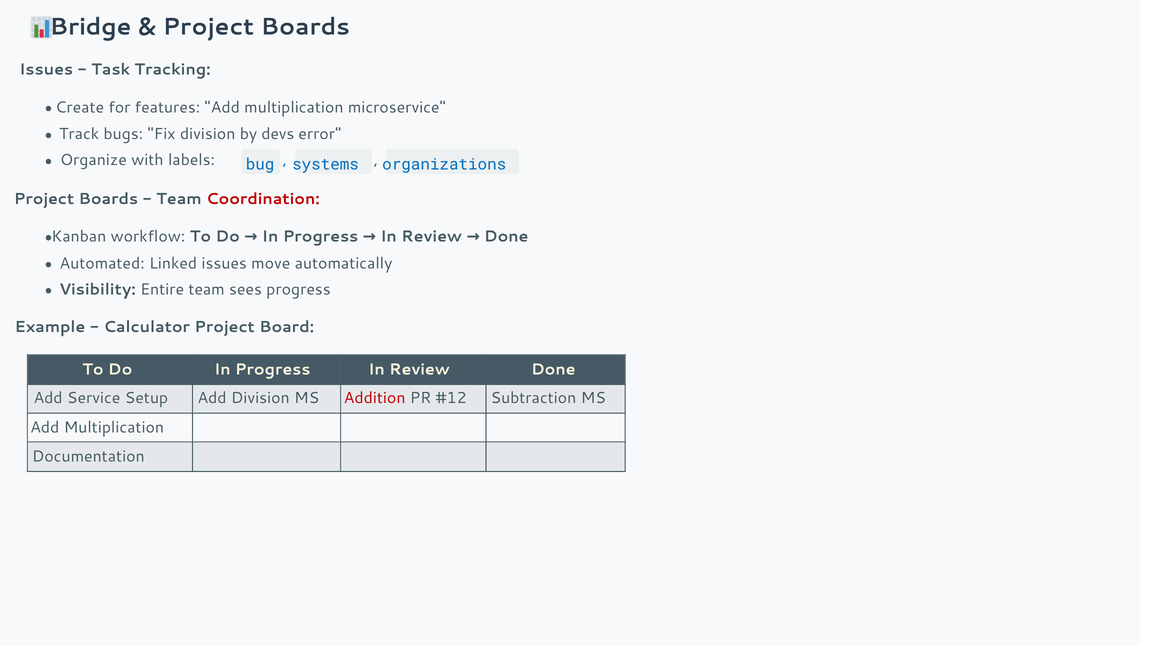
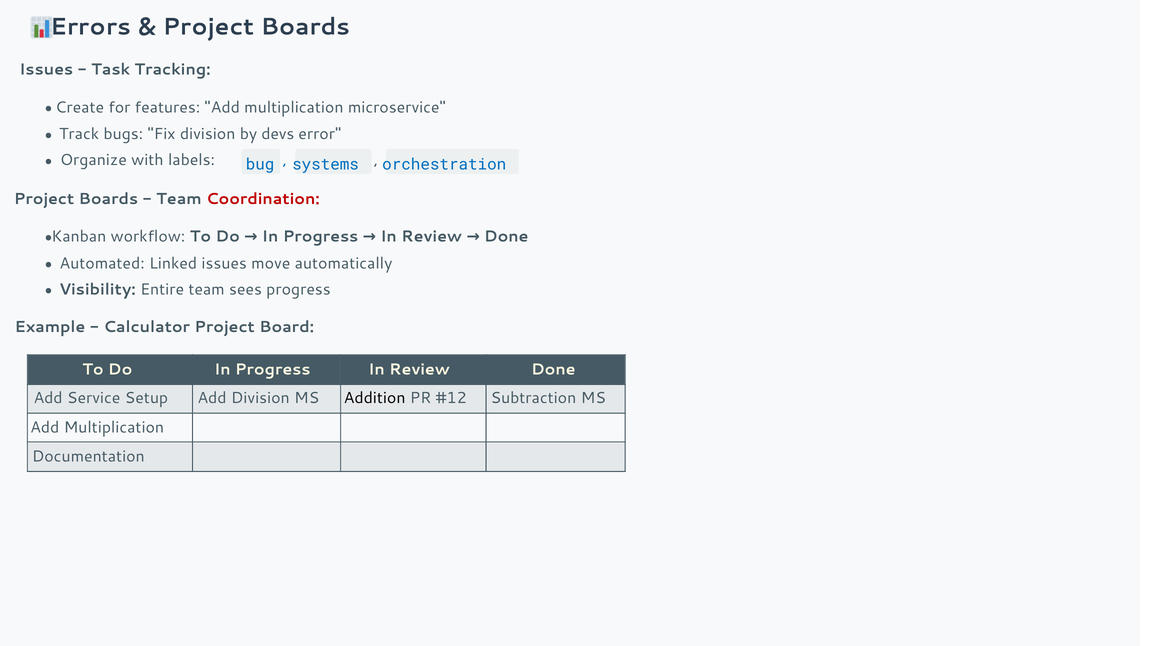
Bridge: Bridge -> Errors
organizations: organizations -> orchestration
Addition colour: red -> black
